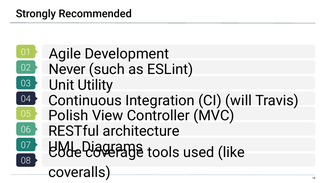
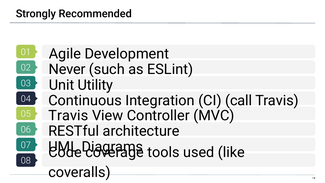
will: will -> call
Polish at (68, 116): Polish -> Travis
